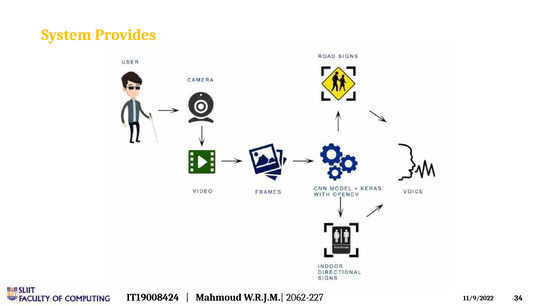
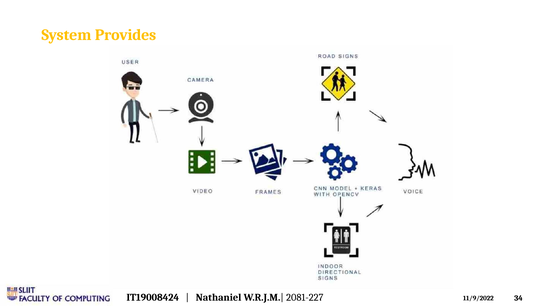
Mahmoud: Mahmoud -> Nathaniel
2062-227: 2062-227 -> 2081-227
